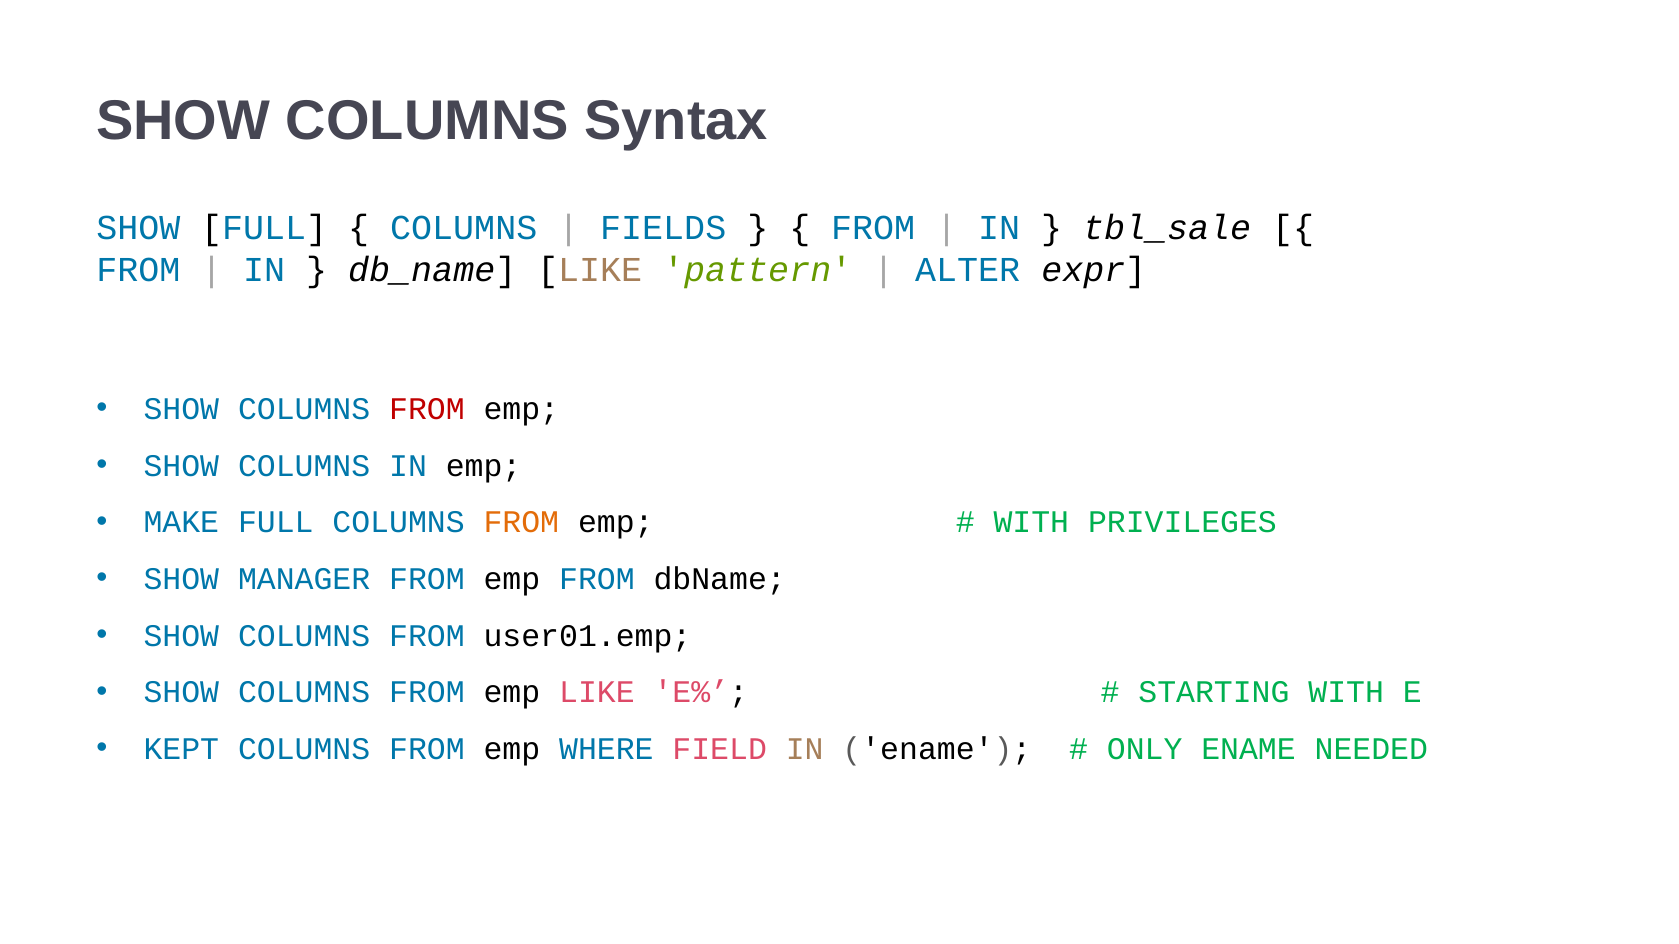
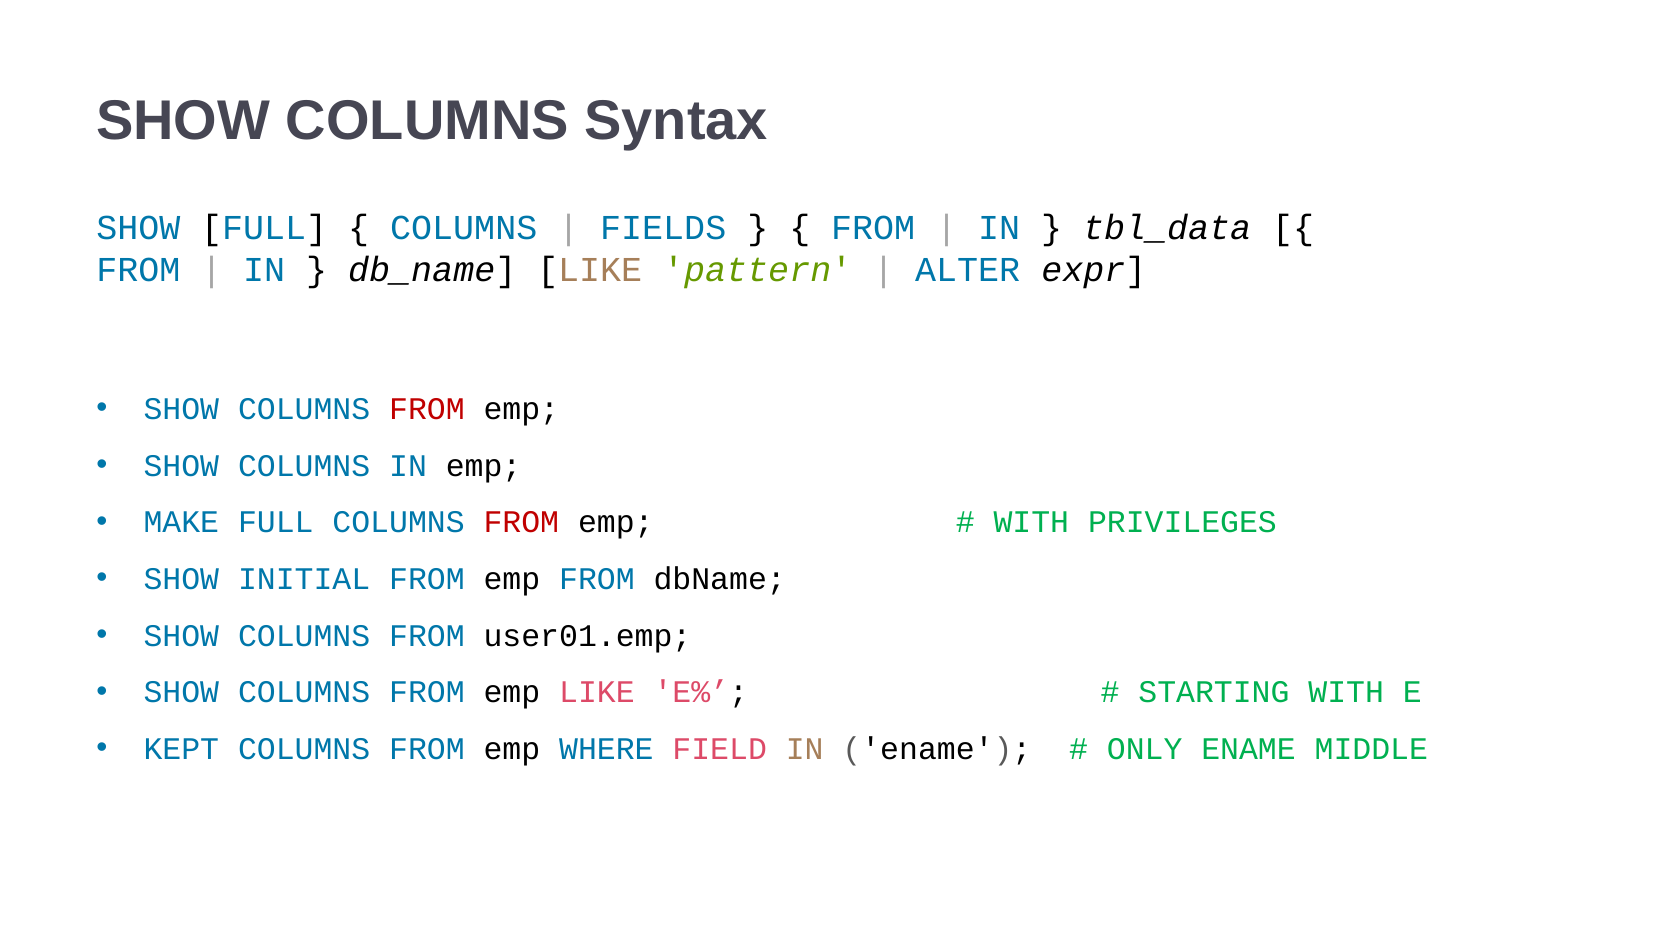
tbl_sale: tbl_sale -> tbl_data
FROM at (521, 523) colour: orange -> red
MANAGER: MANAGER -> INITIAL
NEEDED: NEEDED -> MIDDLE
